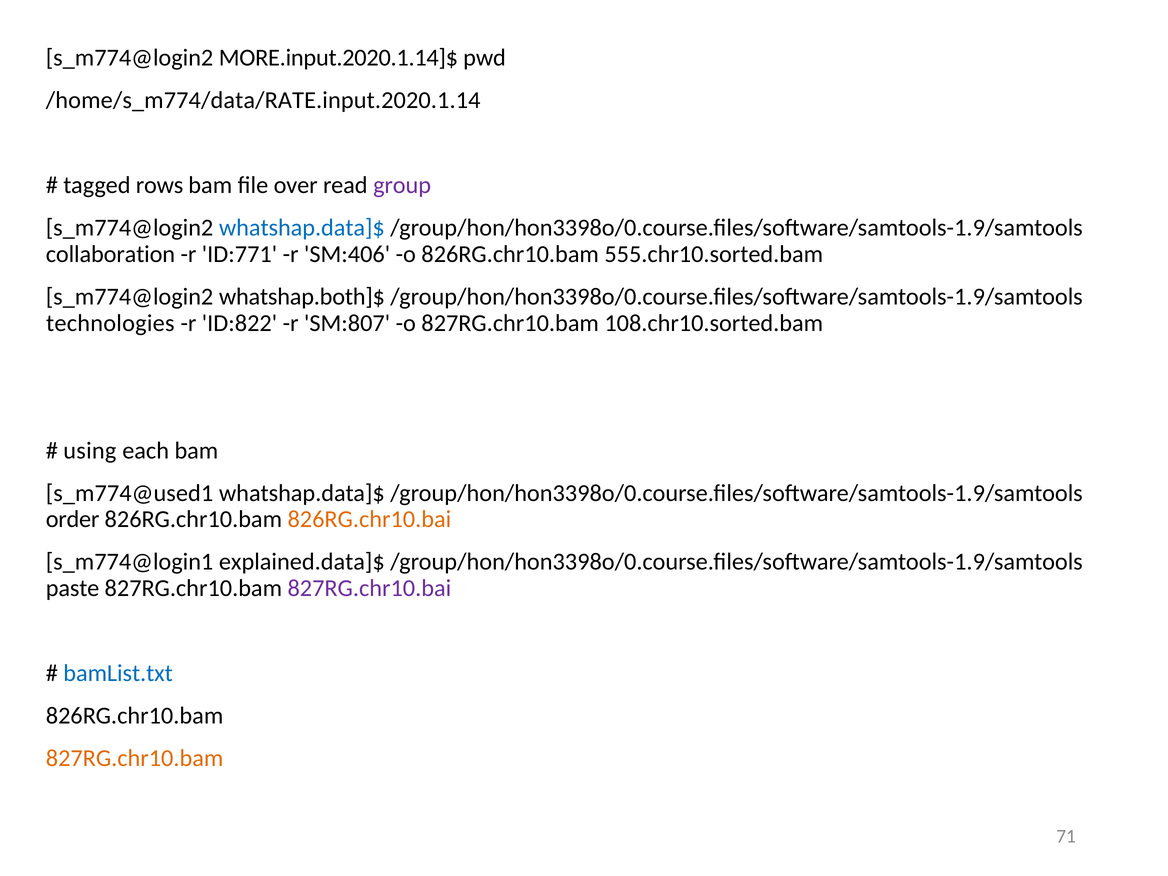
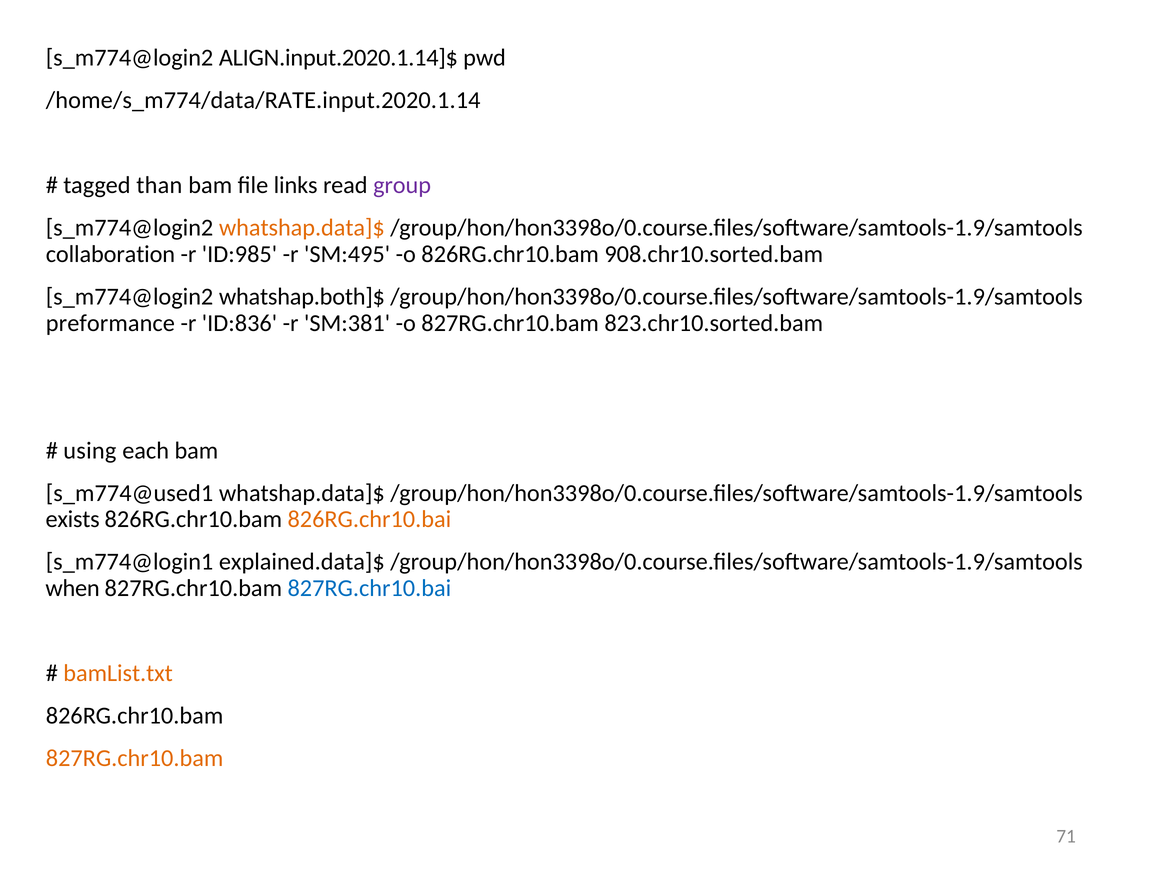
MORE.input.2020.1.14]$: MORE.input.2020.1.14]$ -> ALIGN.input.2020.1.14]$
rows: rows -> than
over: over -> links
whatshap.data]$ at (302, 228) colour: blue -> orange
ID:771: ID:771 -> ID:985
SM:406: SM:406 -> SM:495
555.chr10.sorted.bam: 555.chr10.sorted.bam -> 908.chr10.sorted.bam
technologies: technologies -> preformance
ID:822: ID:822 -> ID:836
SM:807: SM:807 -> SM:381
108.chr10.sorted.bam: 108.chr10.sorted.bam -> 823.chr10.sorted.bam
order: order -> exists
paste: paste -> when
827RG.chr10.bai colour: purple -> blue
bamList.txt colour: blue -> orange
